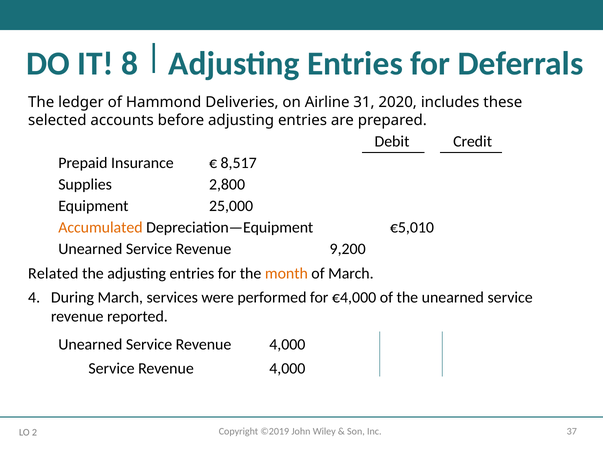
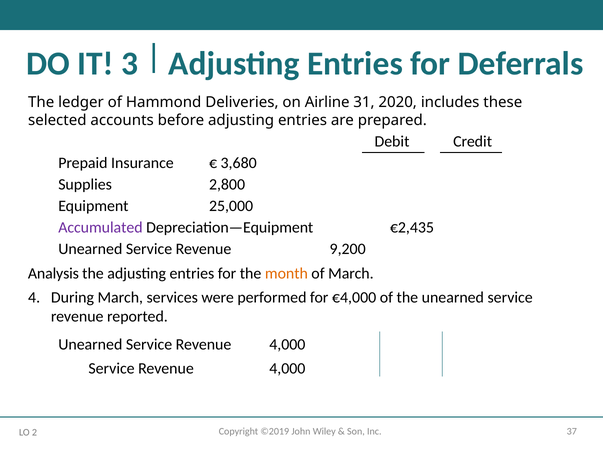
8: 8 -> 3
8,517: 8,517 -> 3,680
Accumulated colour: orange -> purple
€5,010: €5,010 -> €2,435
Related: Related -> Analysis
